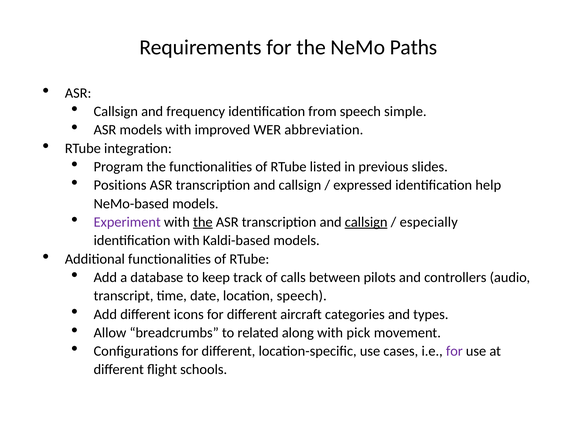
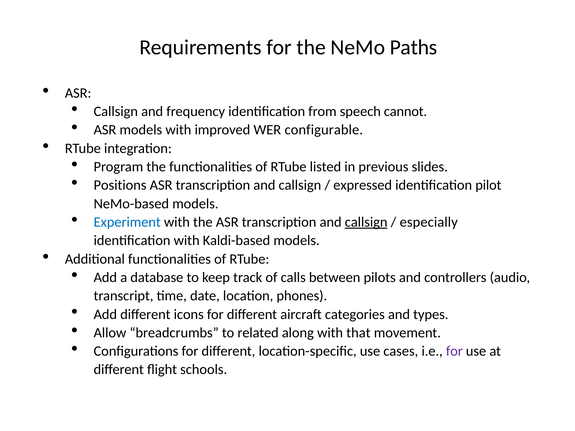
simple: simple -> cannot
abbreviation: abbreviation -> configurable
help: help -> pilot
Experiment colour: purple -> blue
the at (203, 222) underline: present -> none
location speech: speech -> phones
pick: pick -> that
